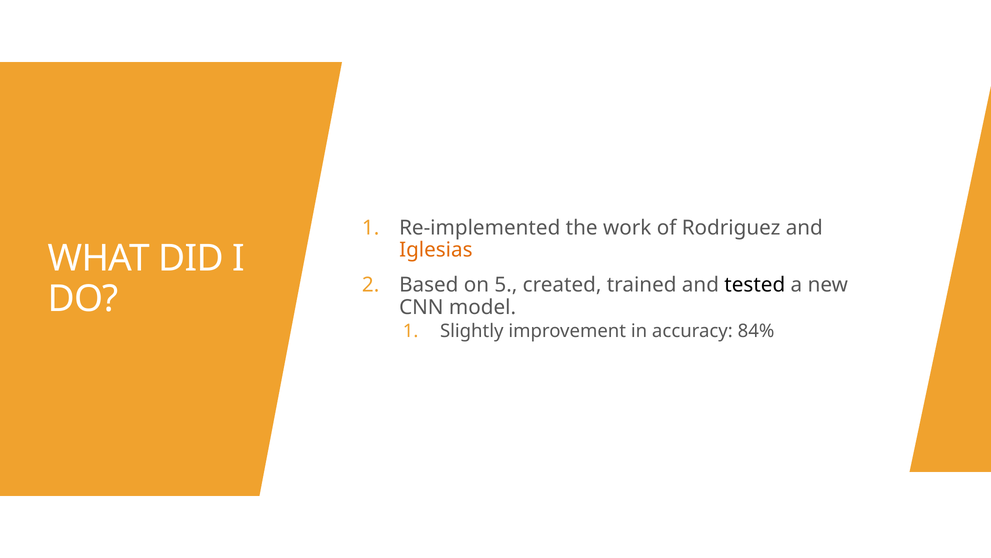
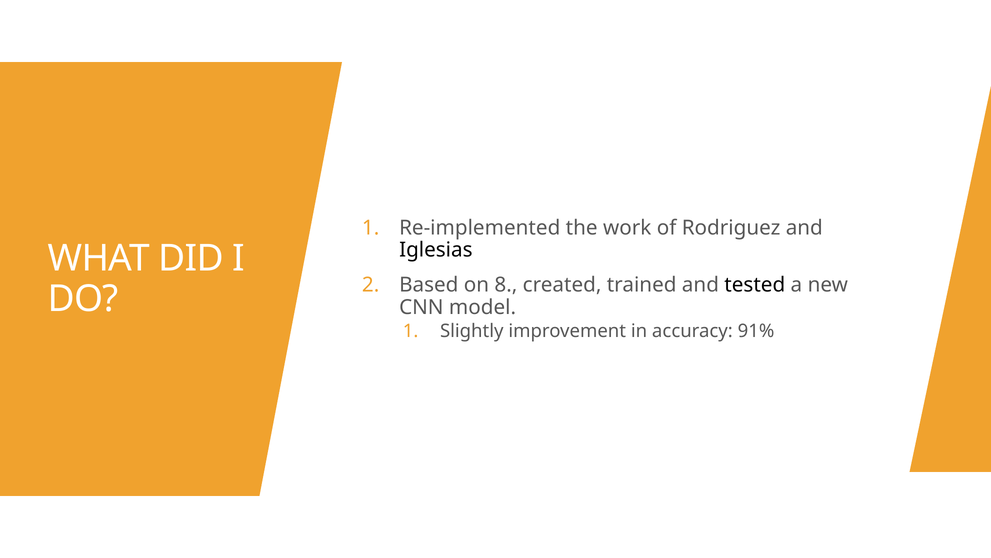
Iglesias colour: orange -> black
5: 5 -> 8
84%: 84% -> 91%
